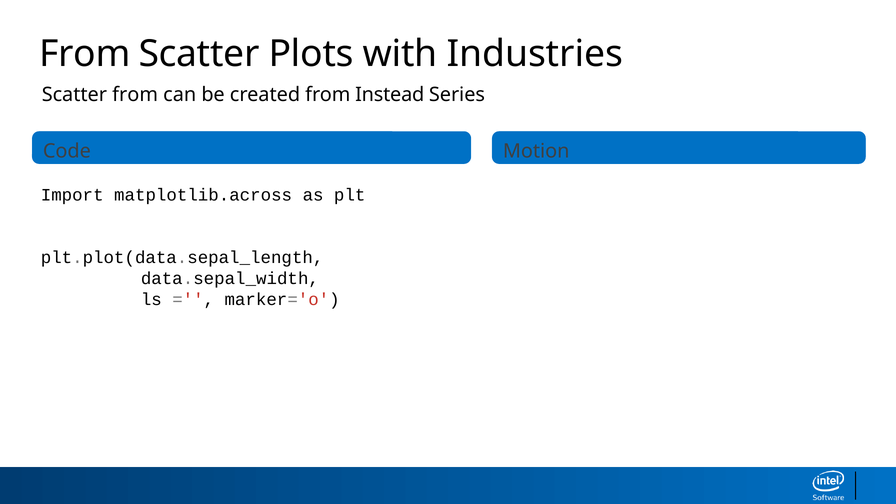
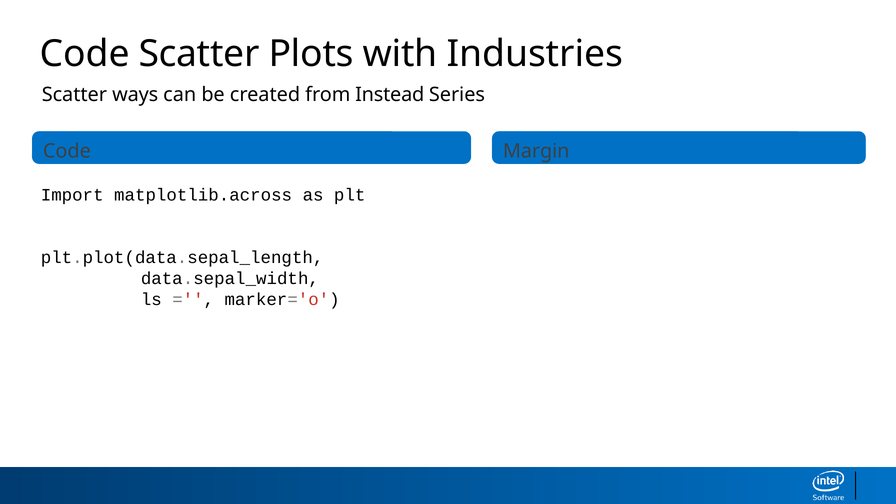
From at (85, 54): From -> Code
Scatter from: from -> ways
Motion: Motion -> Margin
